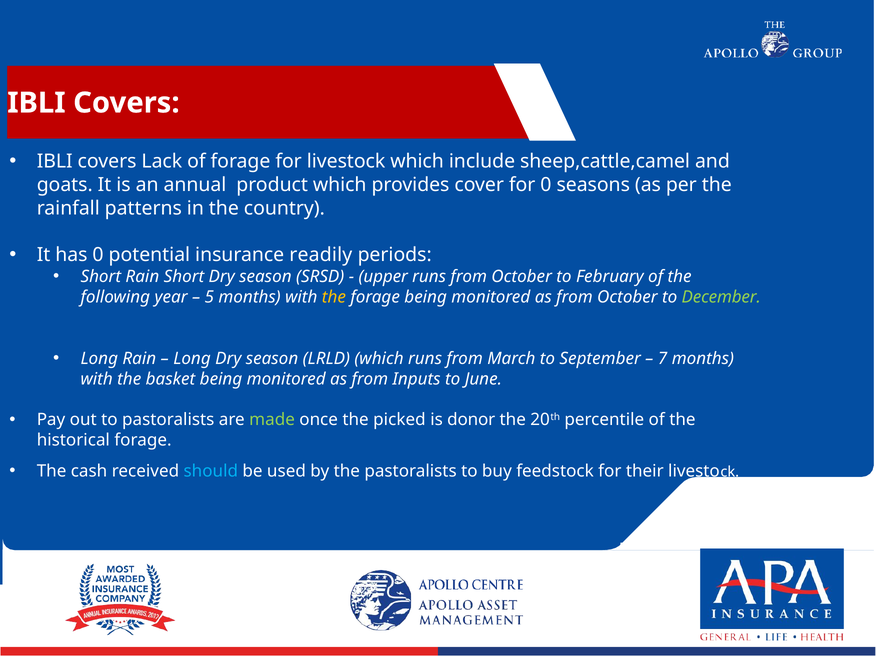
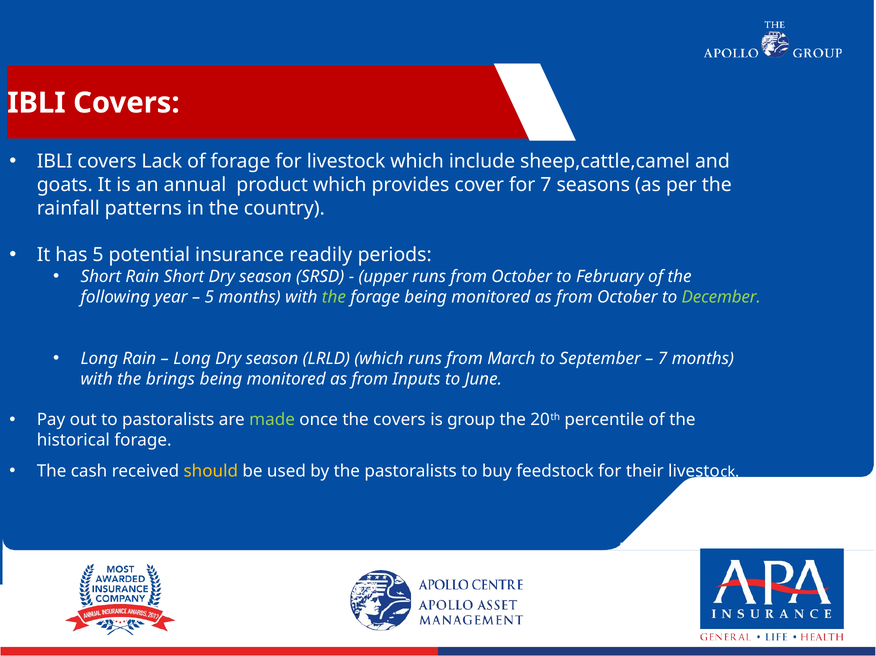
for 0: 0 -> 7
has 0: 0 -> 5
the at (334, 297) colour: yellow -> light green
basket: basket -> brings
the picked: picked -> covers
donor: donor -> group
should colour: light blue -> yellow
